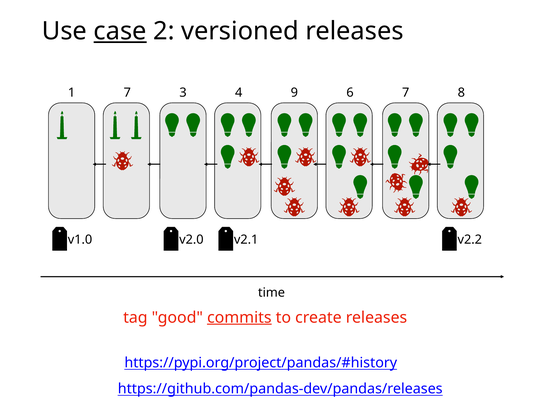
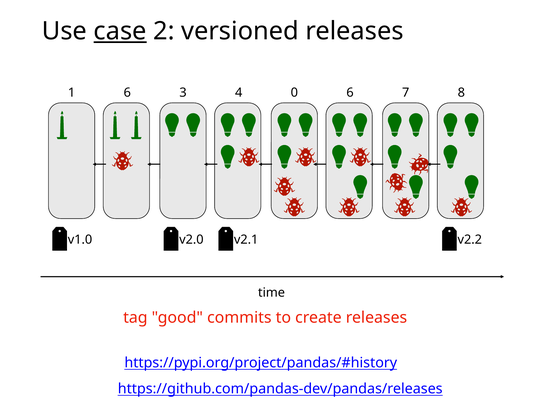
1 7: 7 -> 6
9: 9 -> 0
commits underline: present -> none
